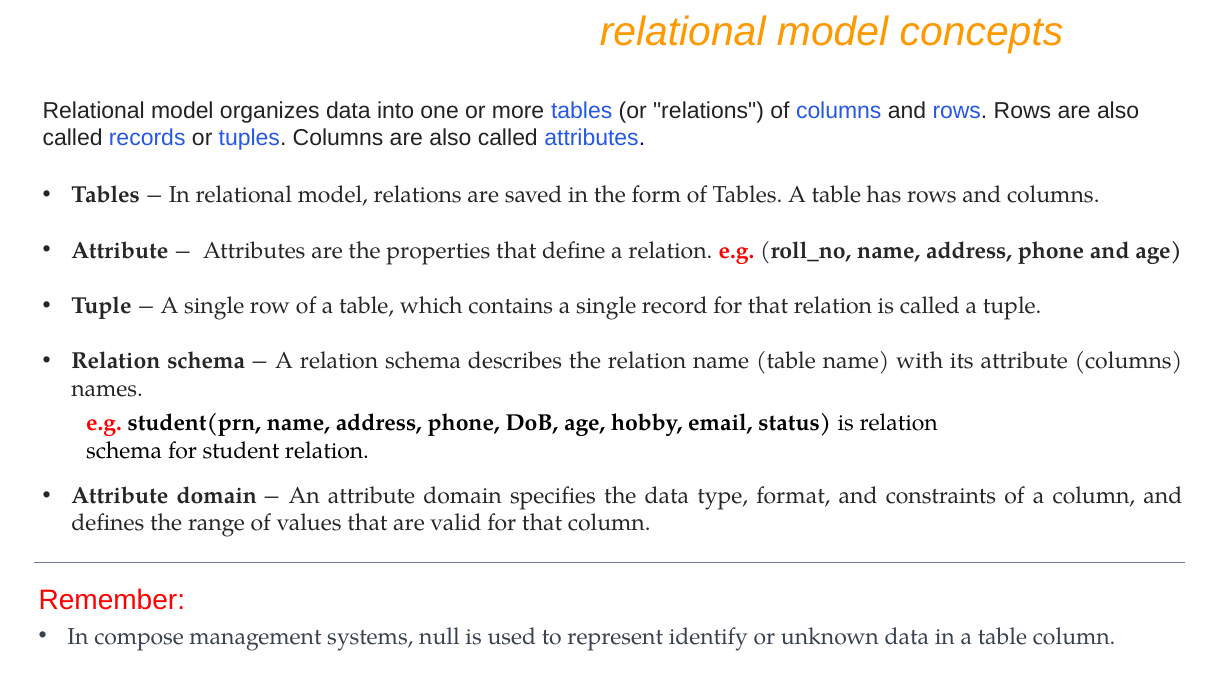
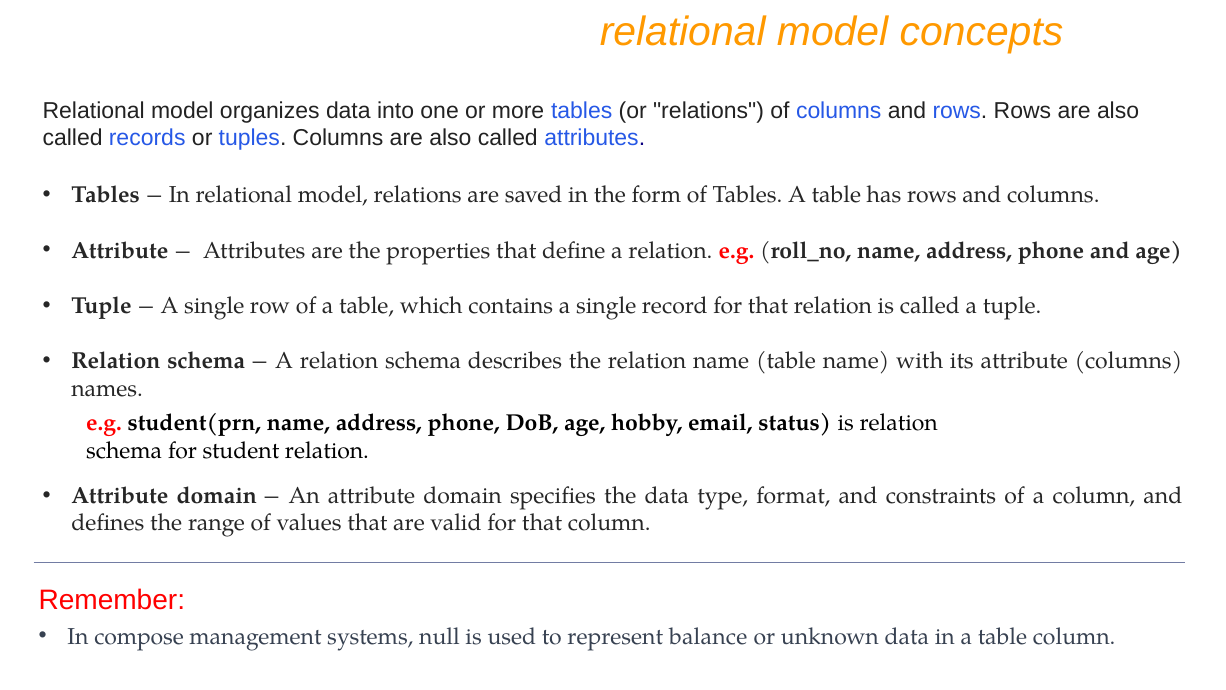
represent identify: identify -> balance
